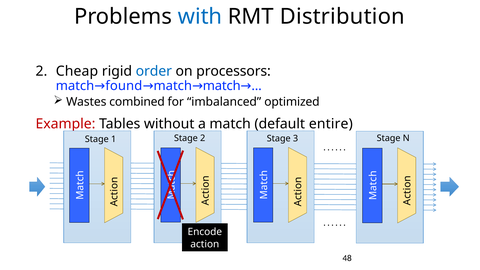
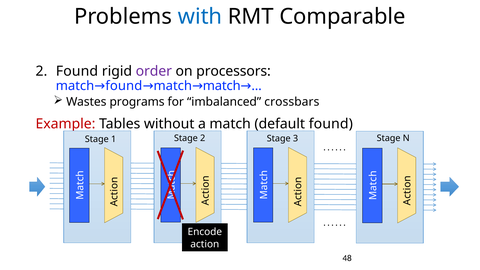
Distribution: Distribution -> Comparable
2 Cheap: Cheap -> Found
order colour: blue -> purple
combined: combined -> programs
optimized: optimized -> crossbars
entire at (331, 124): entire -> found
